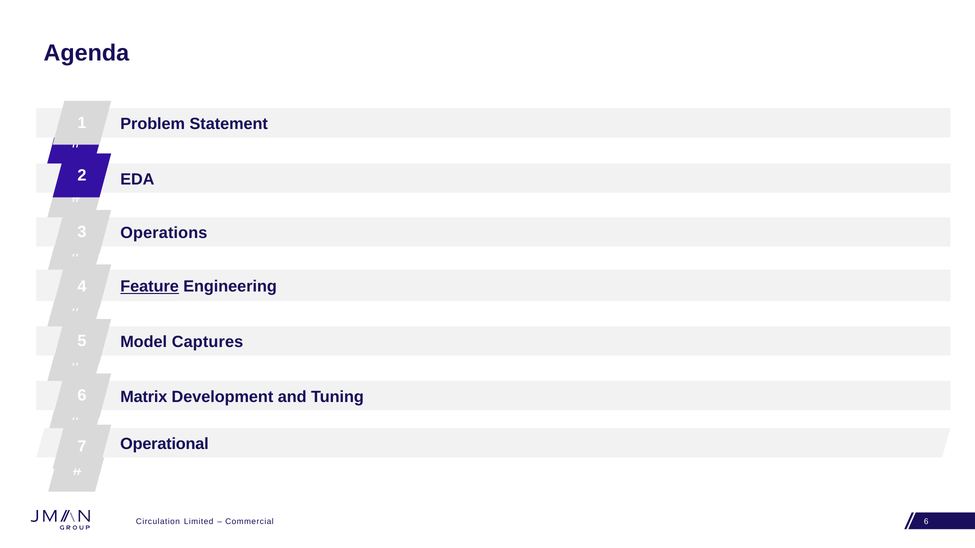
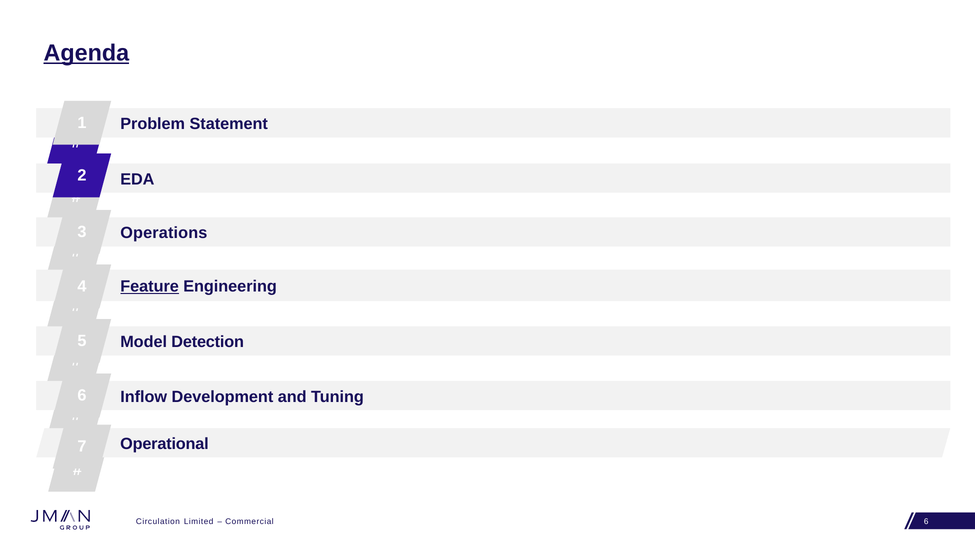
Agenda underline: none -> present
Captures: Captures -> Detection
Matrix: Matrix -> Inflow
